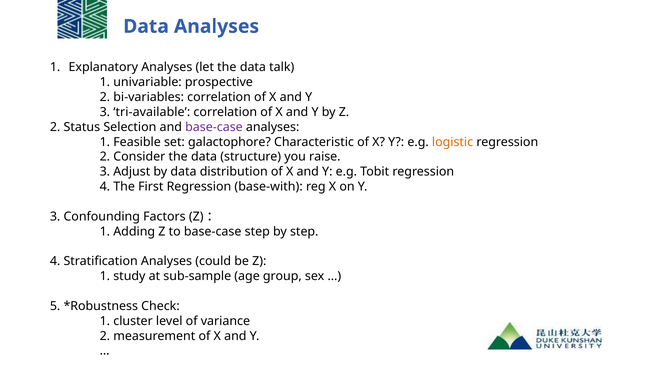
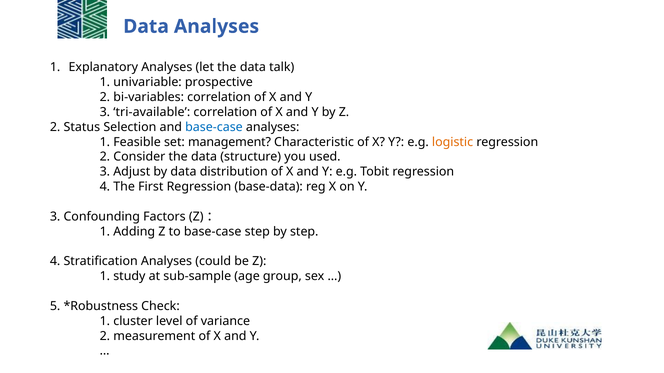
base-case at (214, 127) colour: purple -> blue
galactophore: galactophore -> management
raise: raise -> used
base-with: base-with -> base-data
